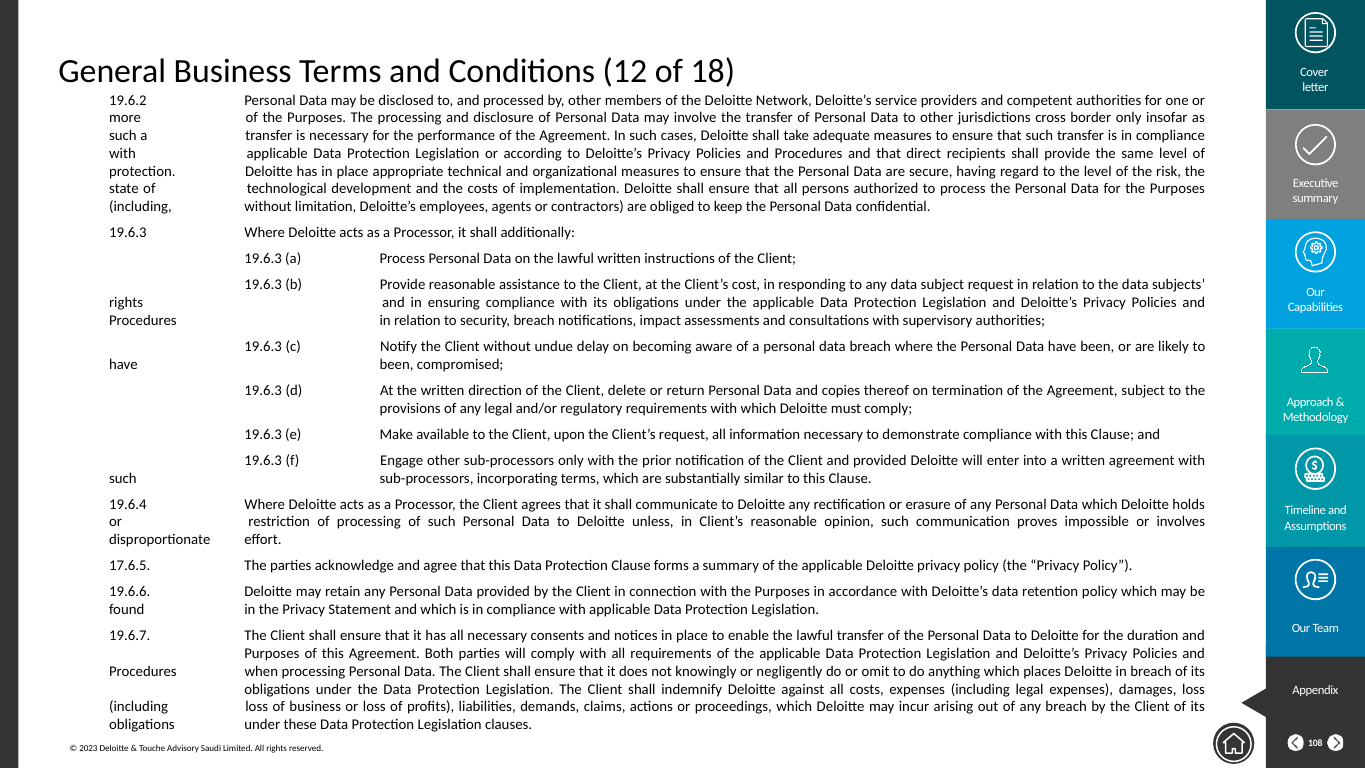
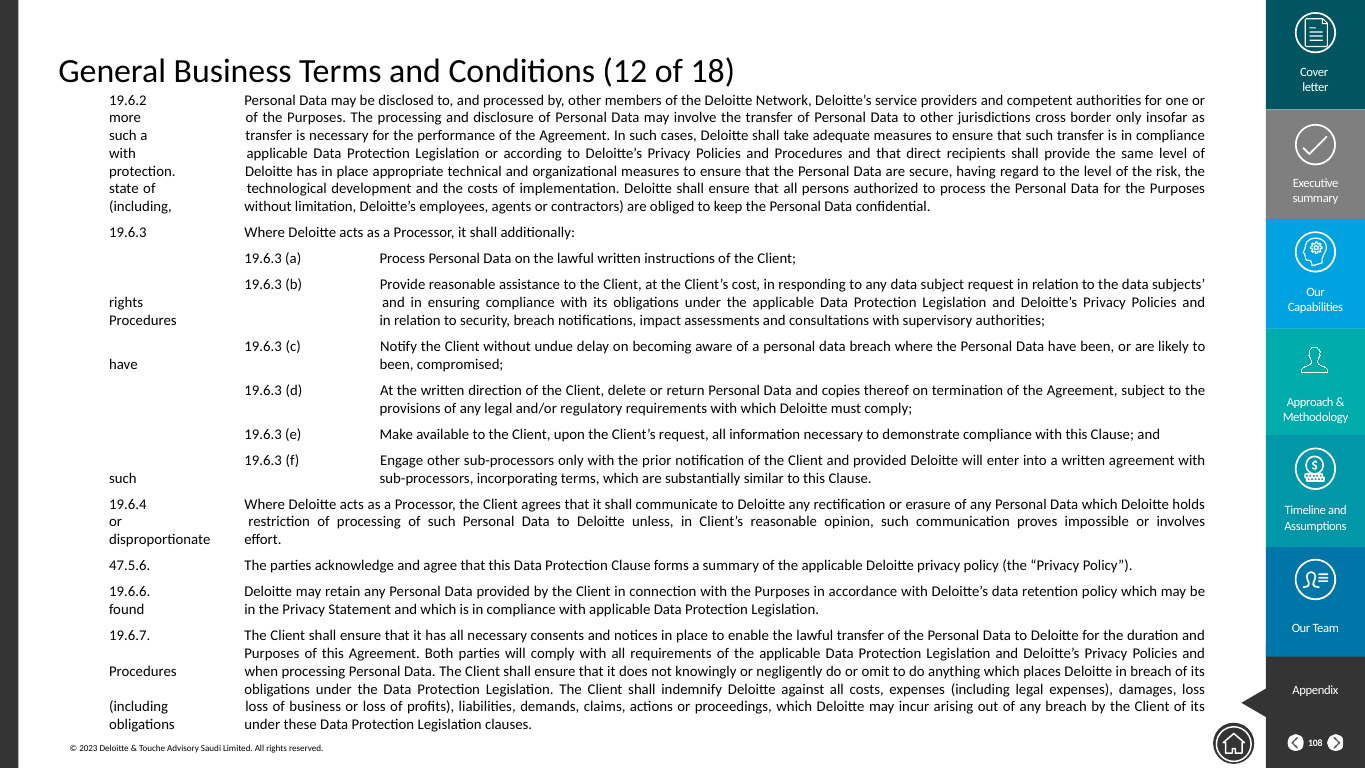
17.6.5: 17.6.5 -> 47.5.6
